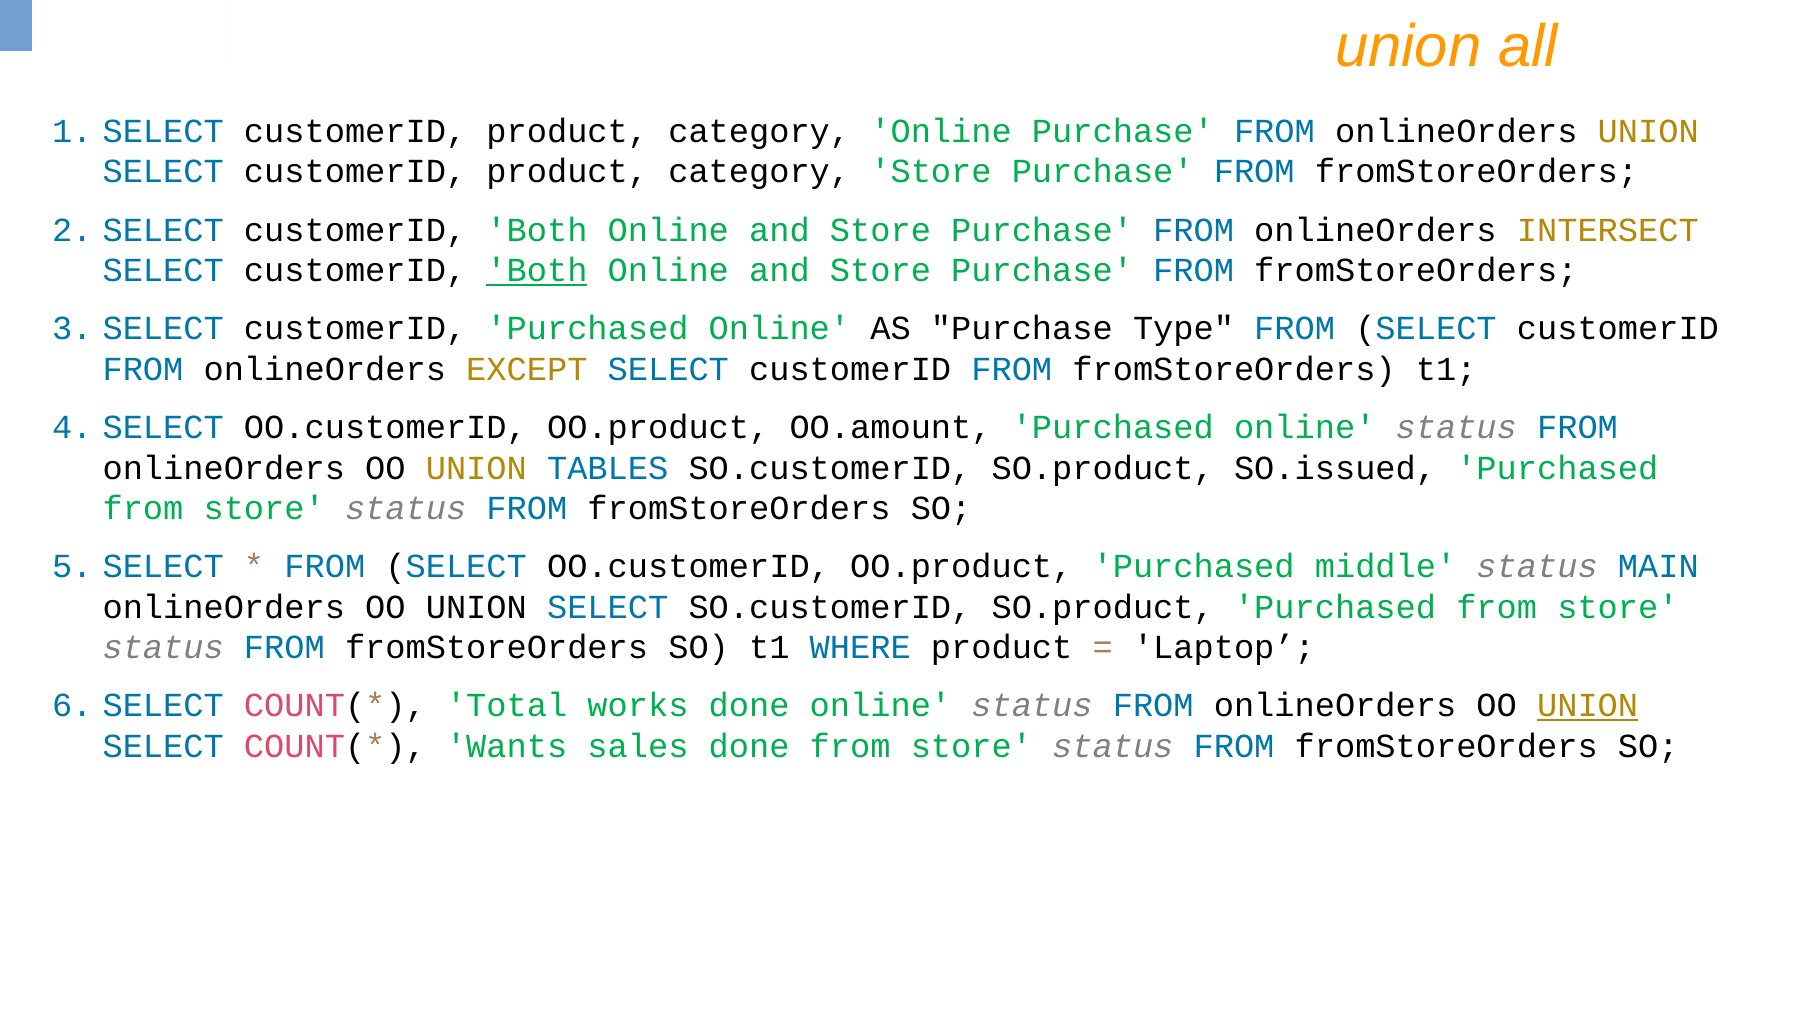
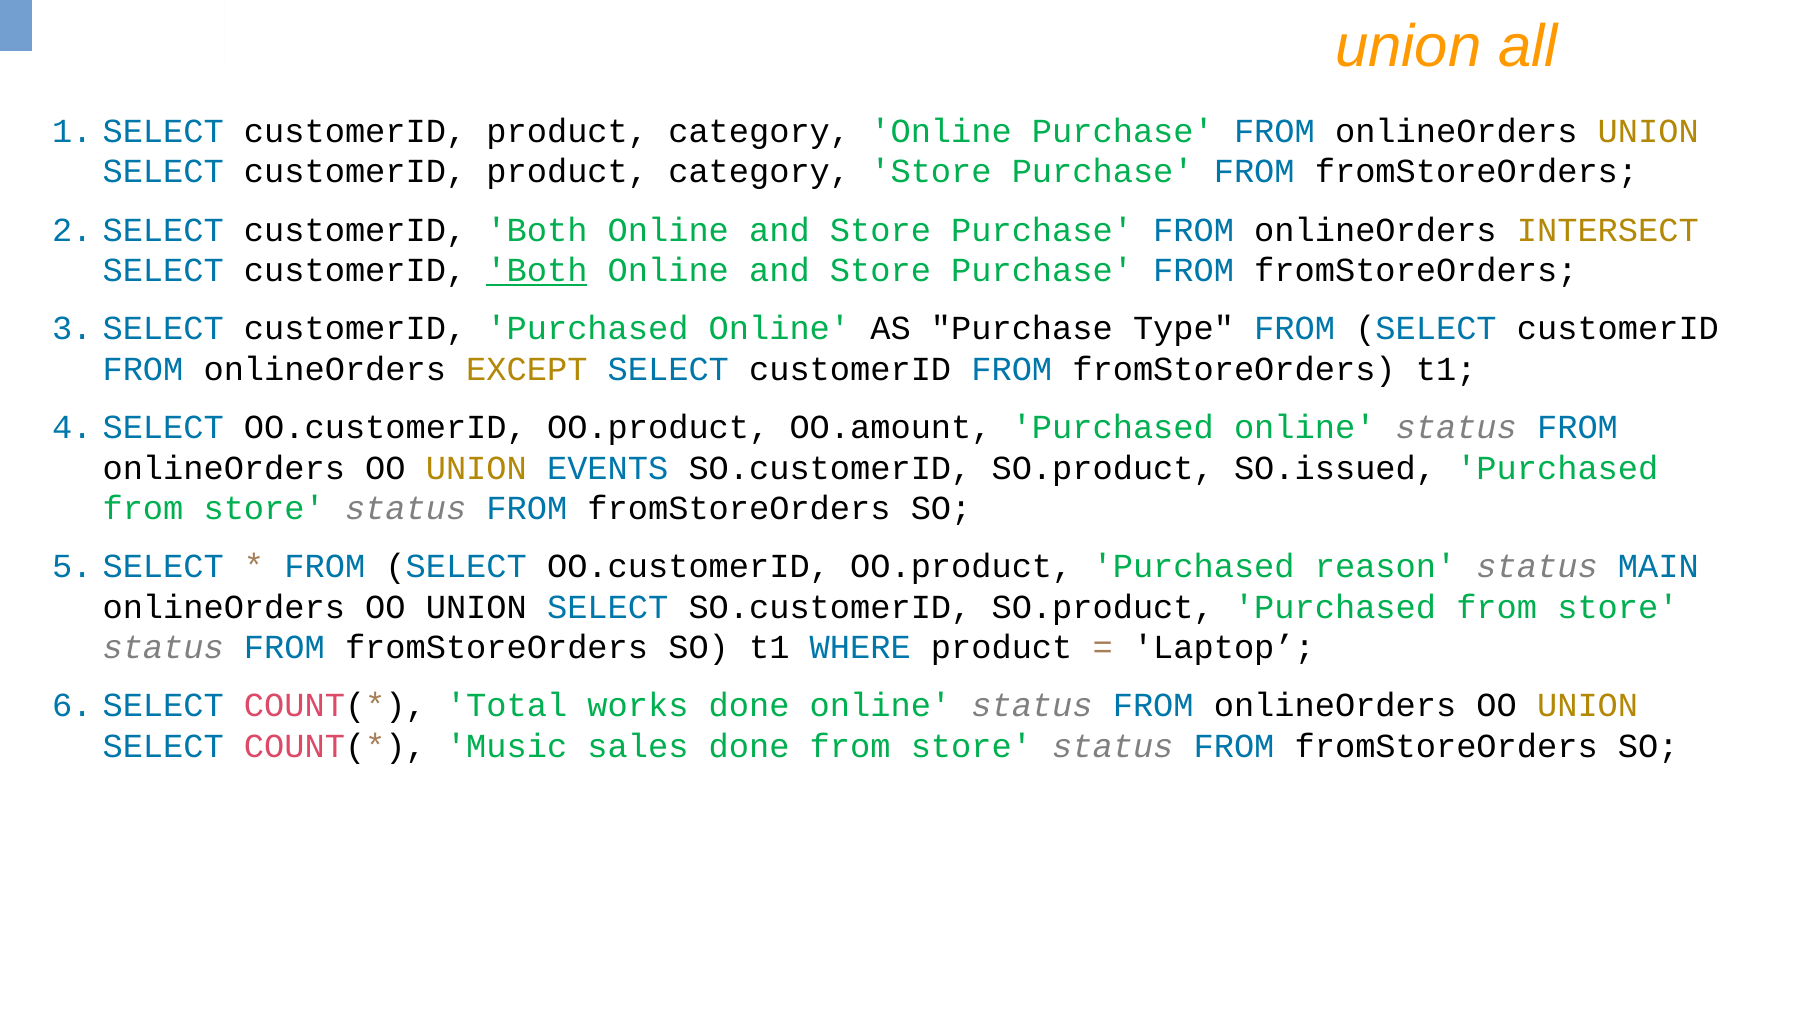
TABLES: TABLES -> EVENTS
middle: middle -> reason
UNION at (1588, 706) underline: present -> none
Wants: Wants -> Music
